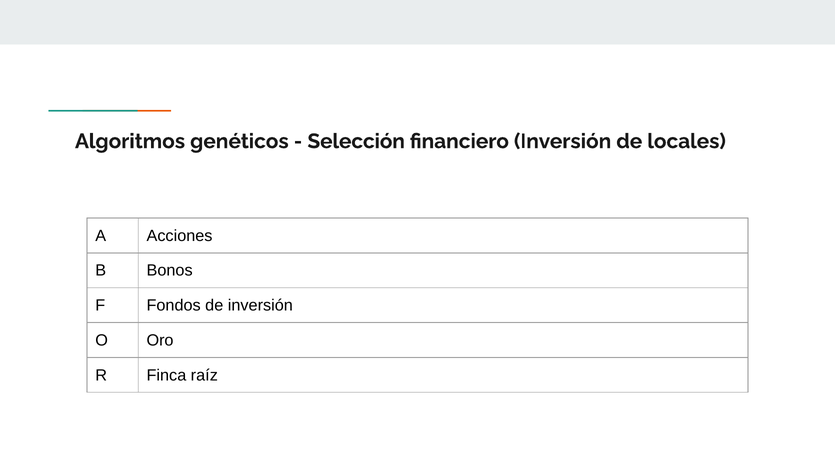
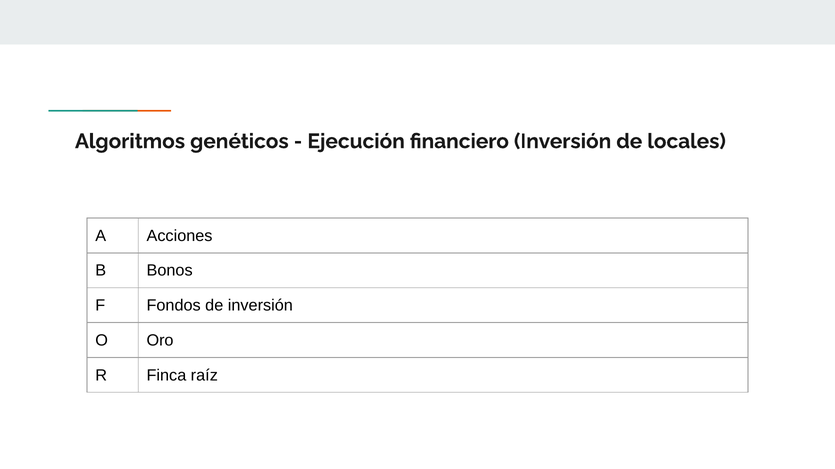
Selección: Selección -> Ejecución
